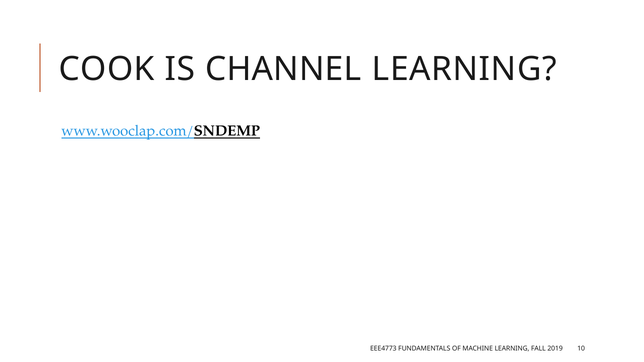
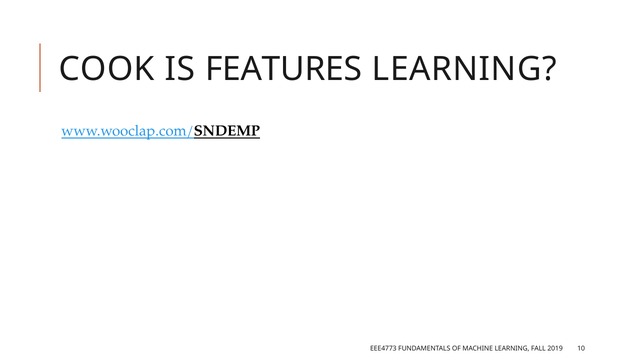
CHANNEL: CHANNEL -> FEATURES
